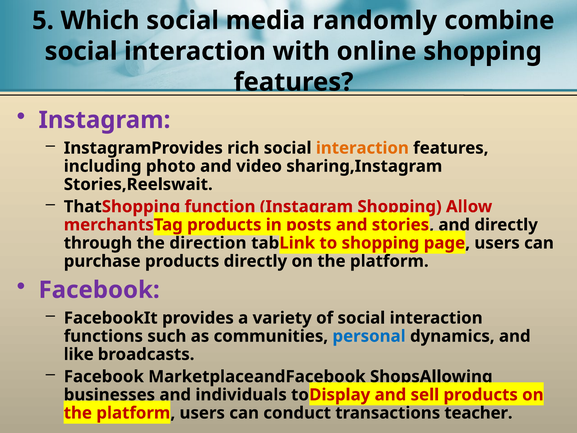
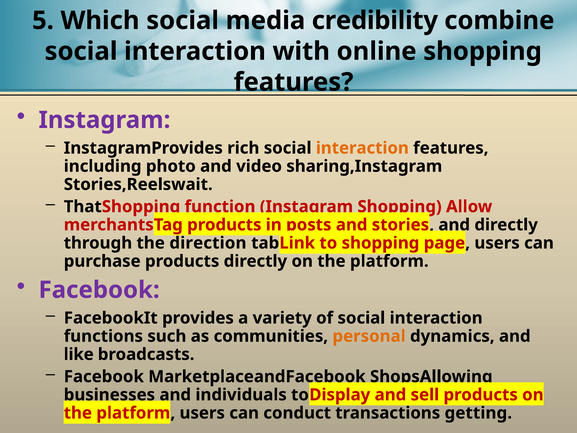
randomly: randomly -> credibility
personal colour: blue -> orange
teacher: teacher -> getting
